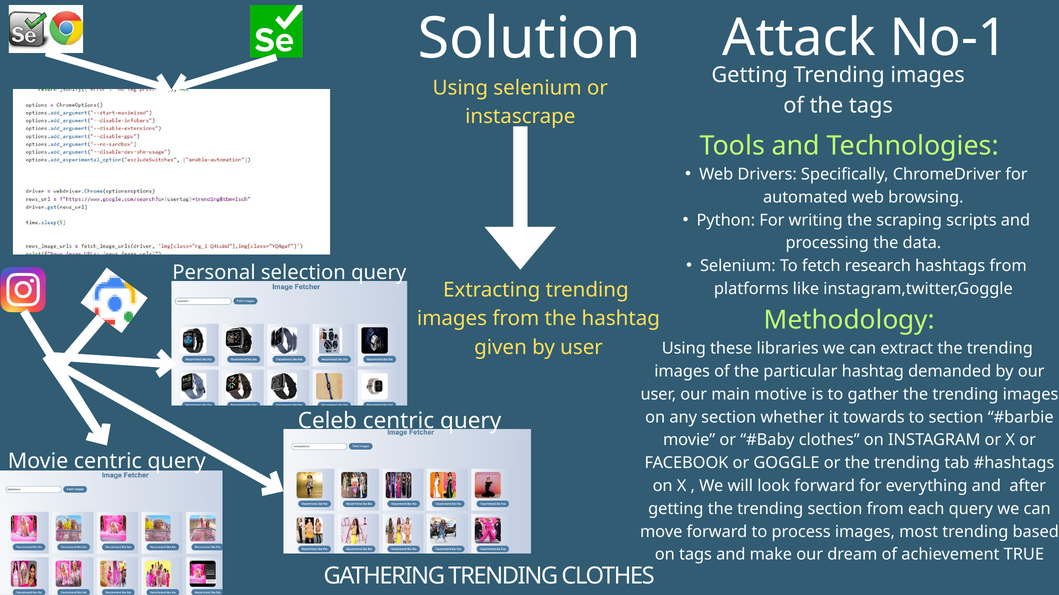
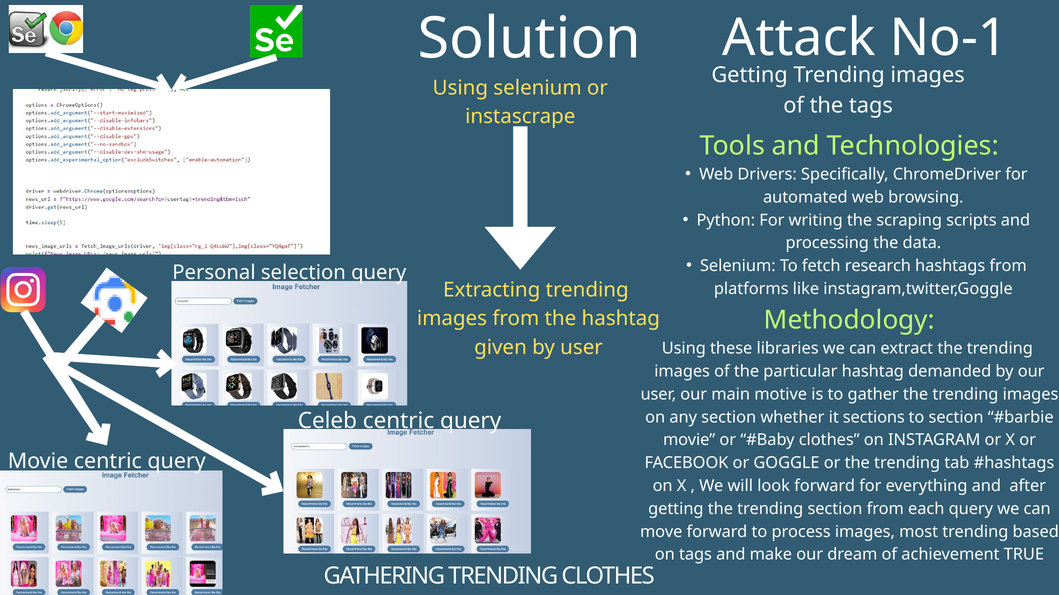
towards: towards -> sections
